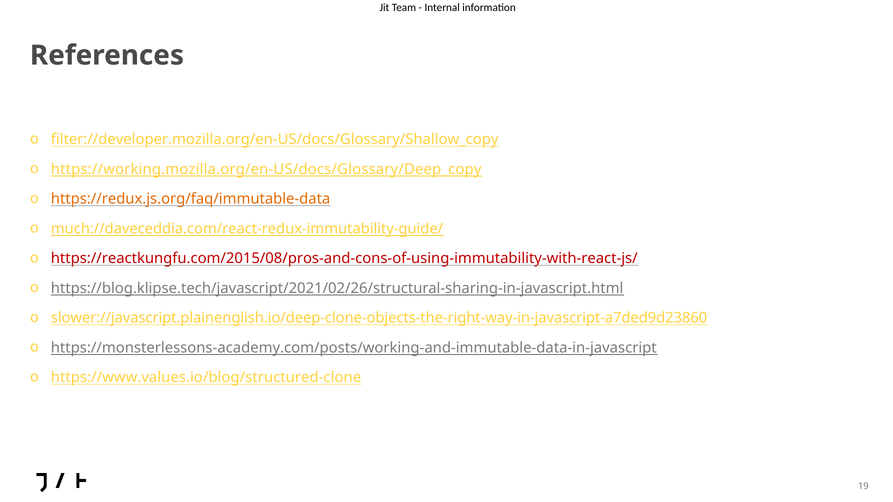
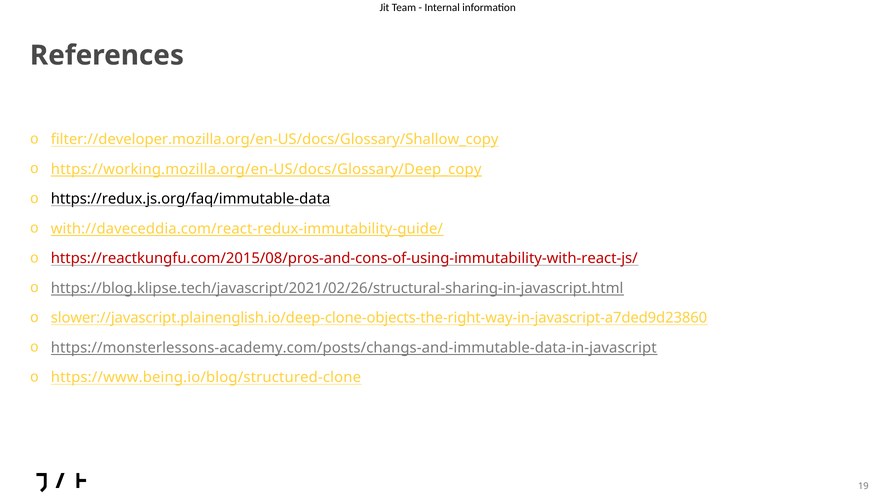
https://redux.js.org/faq/immutable-data colour: orange -> black
much://daveceddia.com/react-redux-immutability-guide/: much://daveceddia.com/react-redux-immutability-guide/ -> with://daveceddia.com/react-redux-immutability-guide/
https://monsterlessons-academy.com/posts/working-and-immutable-data-in-javascript: https://monsterlessons-academy.com/posts/working-and-immutable-data-in-javascript -> https://monsterlessons-academy.com/posts/changs-and-immutable-data-in-javascript
https://www.values.io/blog/structured-clone: https://www.values.io/blog/structured-clone -> https://www.being.io/blog/structured-clone
